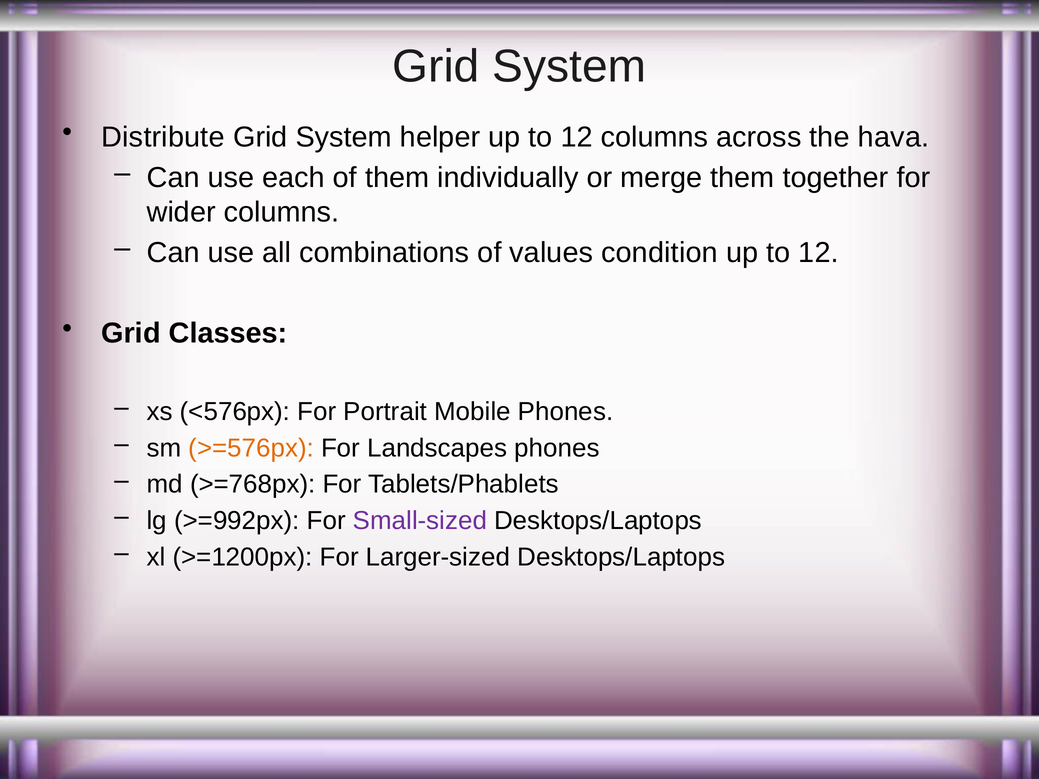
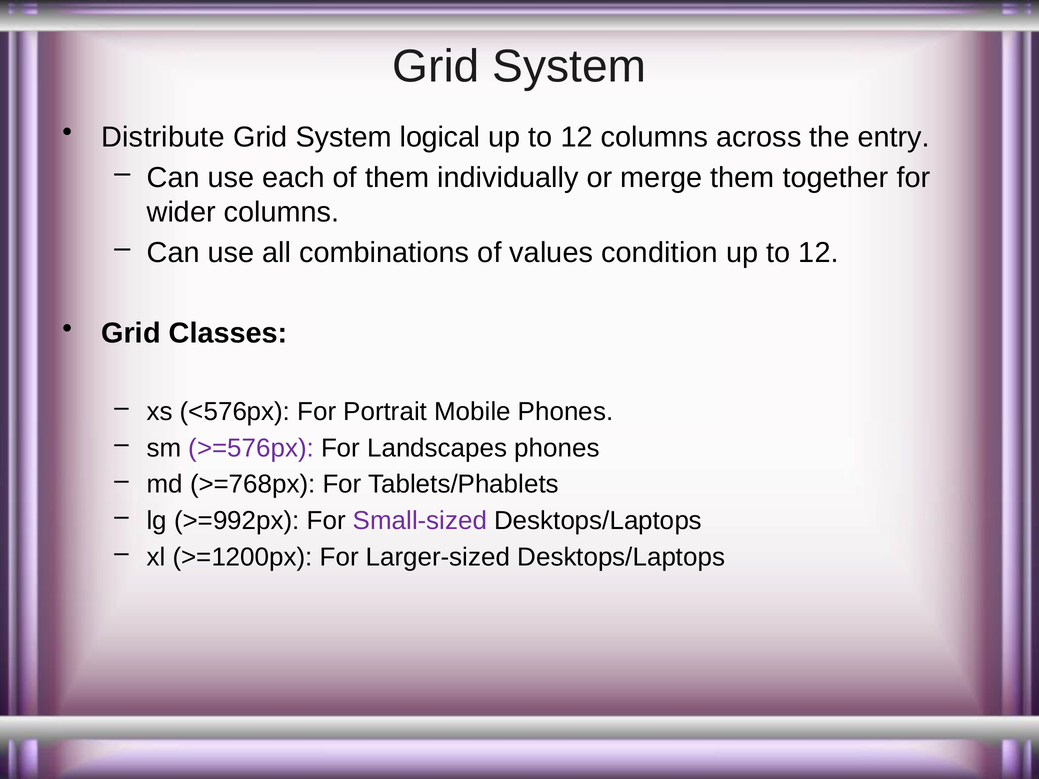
helper: helper -> logical
hava: hava -> entry
>=576px colour: orange -> purple
